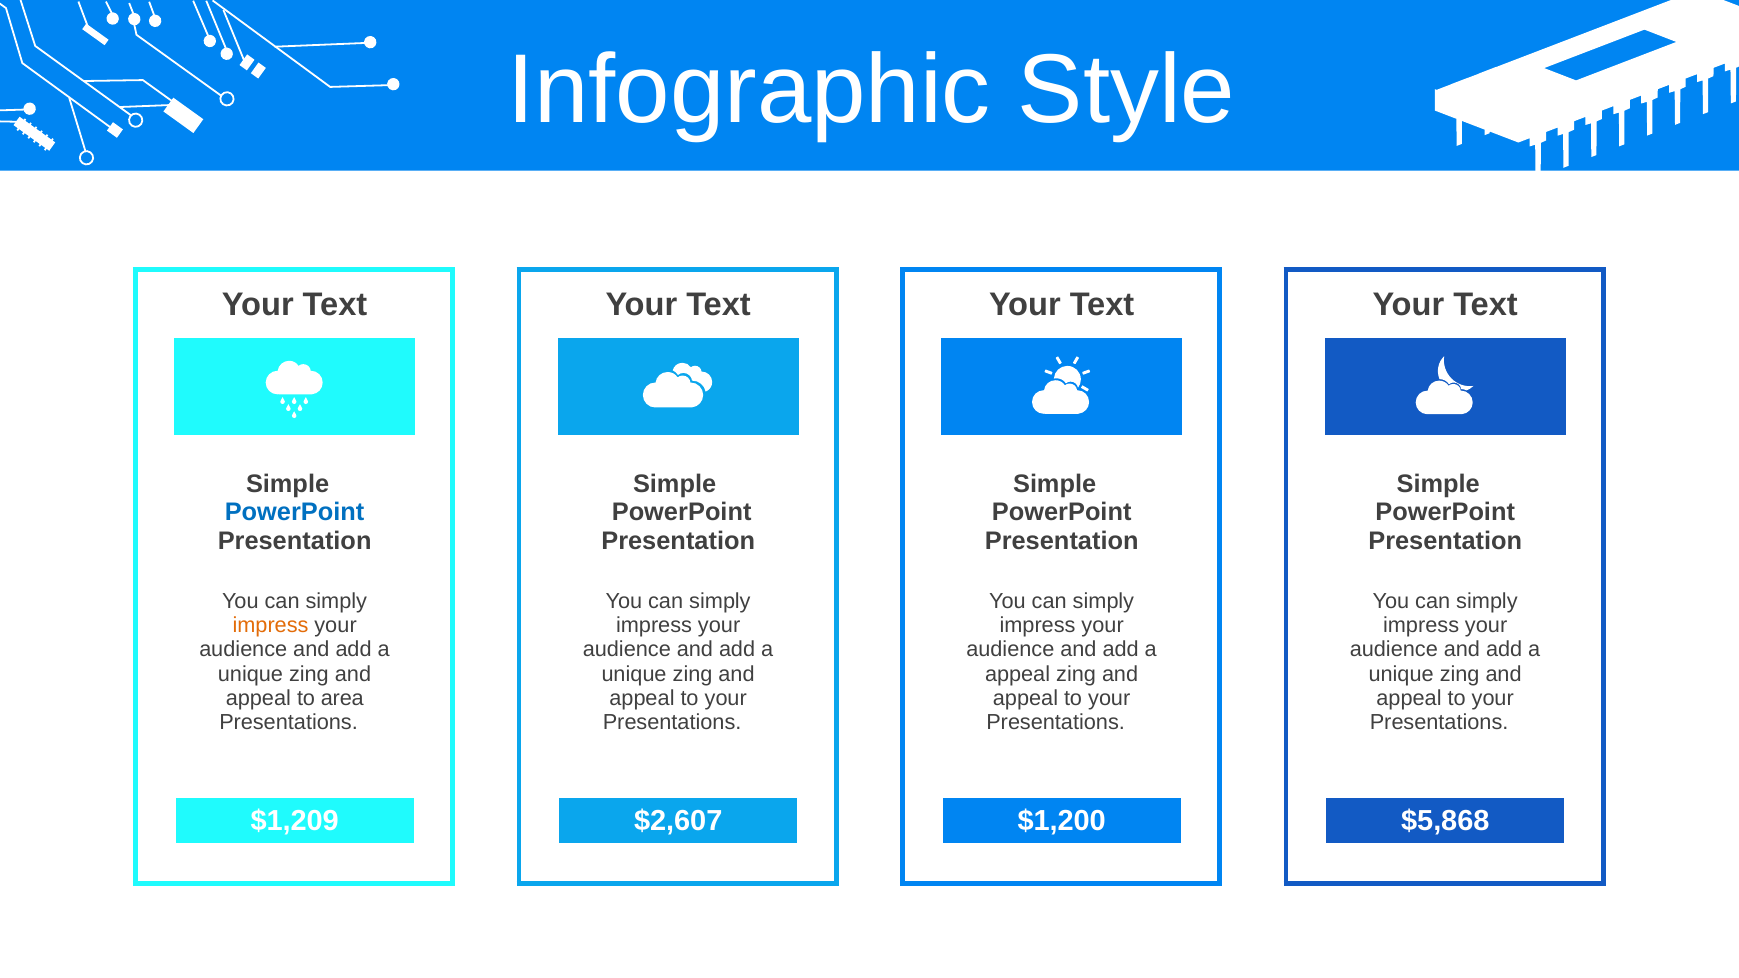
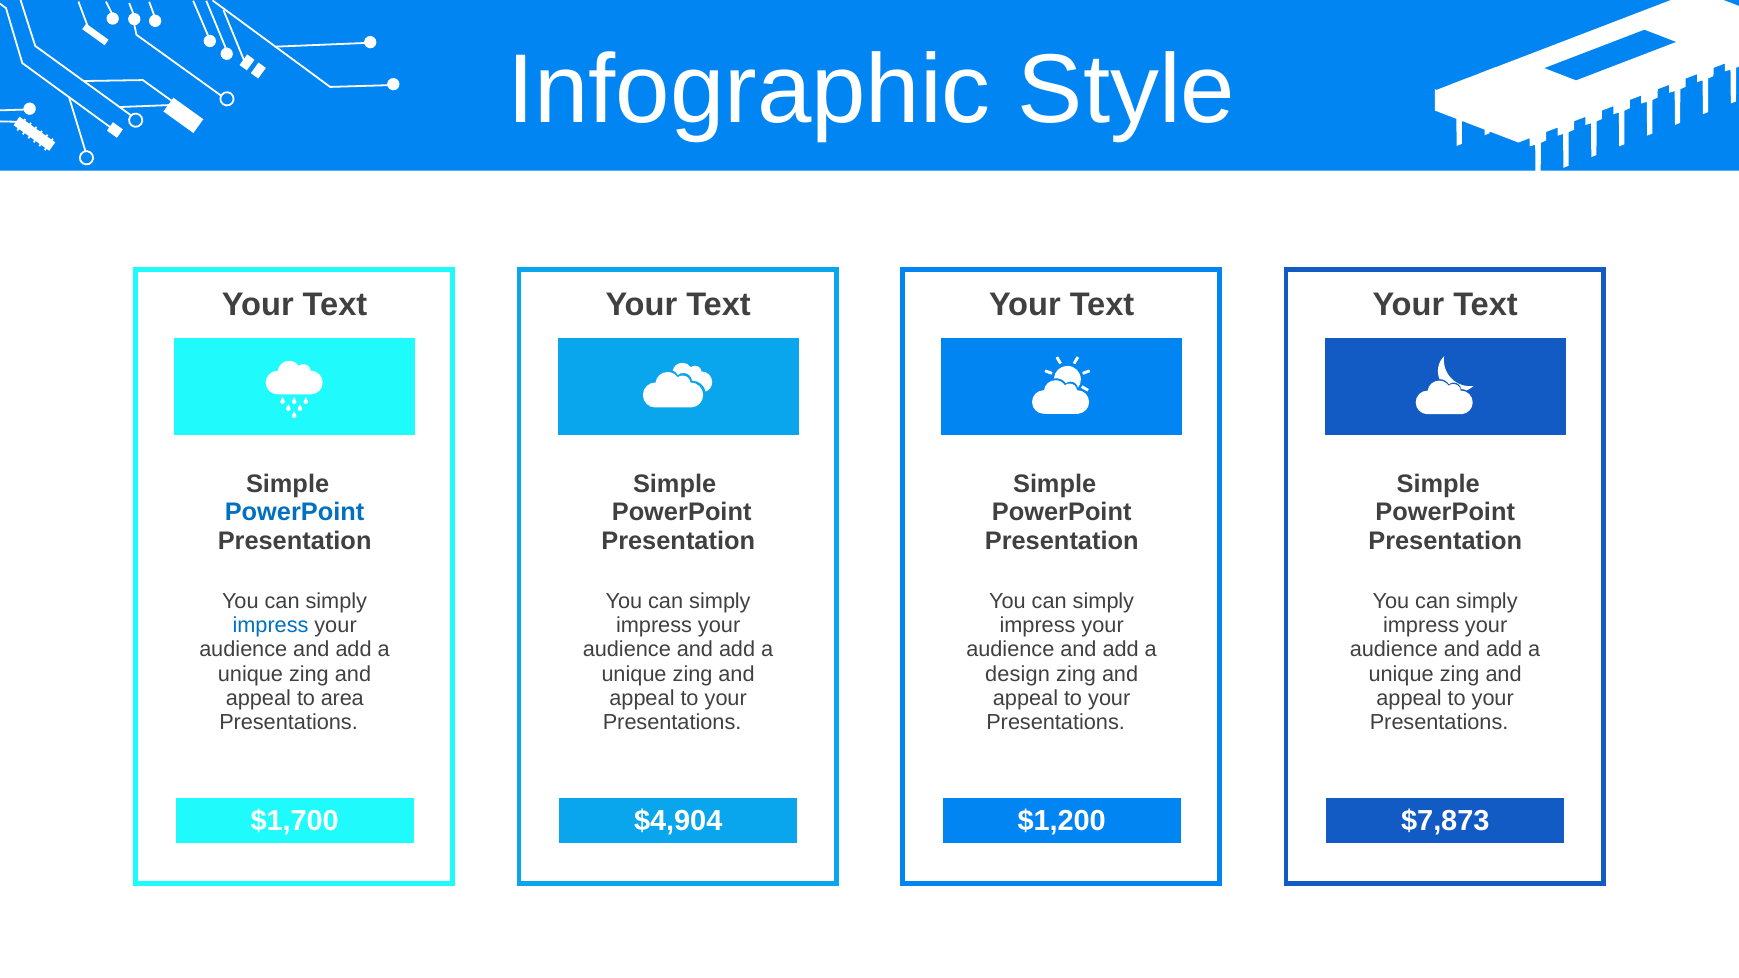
impress at (271, 625) colour: orange -> blue
appeal at (1018, 674): appeal -> design
$1,209: $1,209 -> $1,700
$2,607: $2,607 -> $4,904
$5,868: $5,868 -> $7,873
